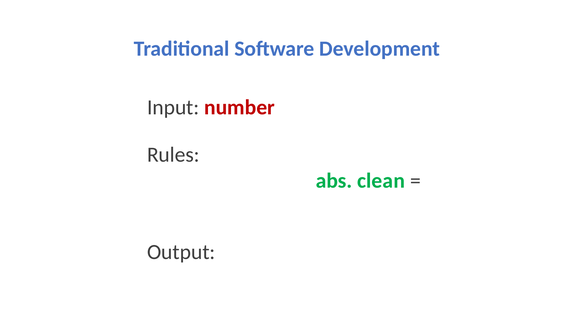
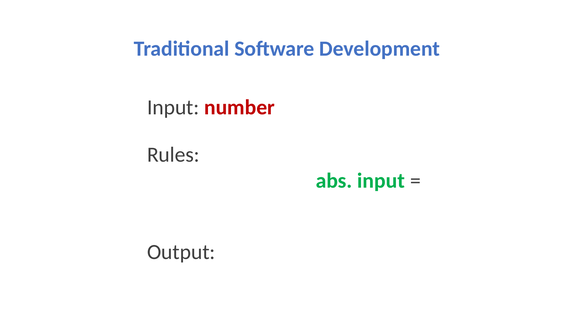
abs clean: clean -> input
